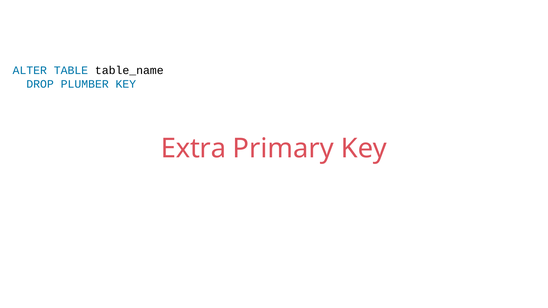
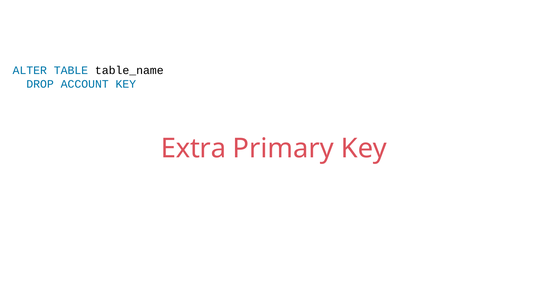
PLUMBER: PLUMBER -> ACCOUNT
